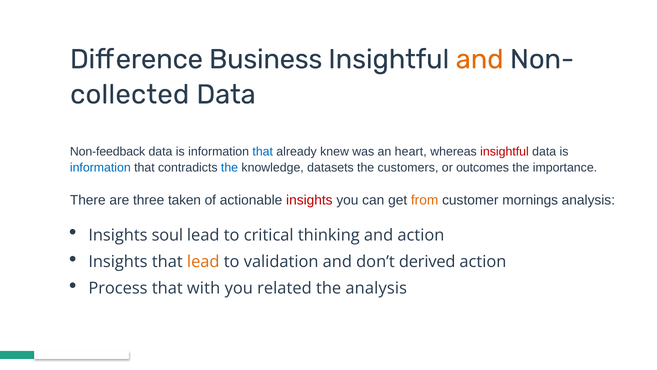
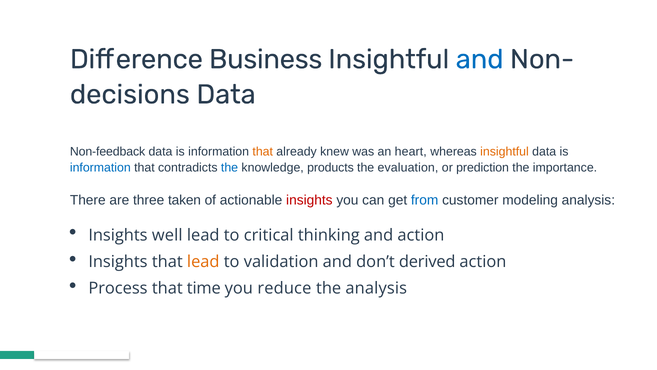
and at (480, 59) colour: orange -> blue
collected: collected -> decisions
that at (263, 151) colour: blue -> orange
insightful at (504, 151) colour: red -> orange
datasets: datasets -> products
customers: customers -> evaluation
outcomes: outcomes -> prediction
from colour: orange -> blue
mornings: mornings -> modeling
soul: soul -> well
with: with -> time
related: related -> reduce
